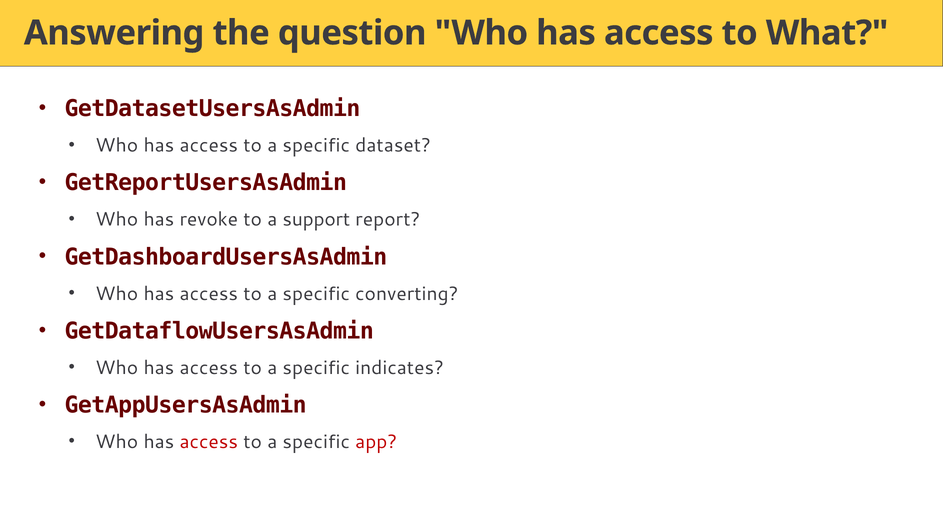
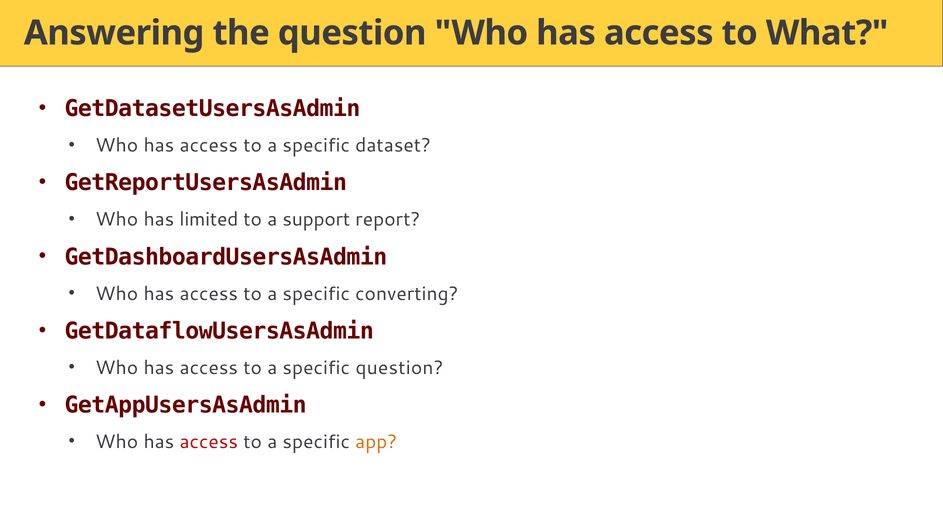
revoke: revoke -> limited
specific indicates: indicates -> question
app colour: red -> orange
